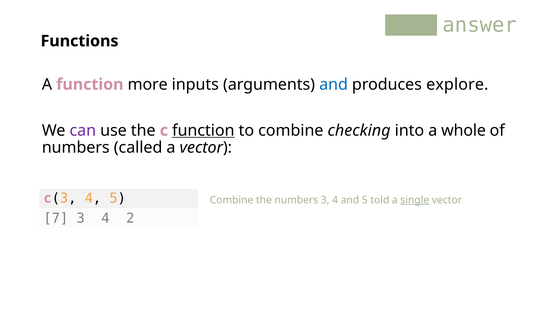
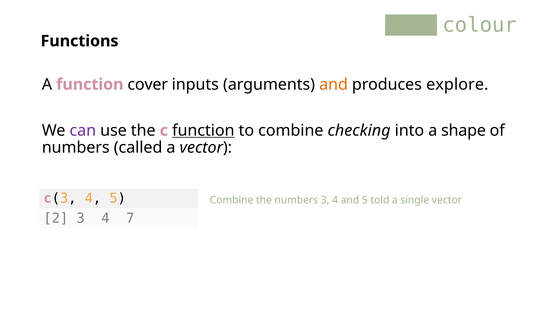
answer: answer -> colour
more: more -> cover
and at (334, 84) colour: blue -> orange
whole: whole -> shape
single underline: present -> none
7: 7 -> 2
2: 2 -> 7
